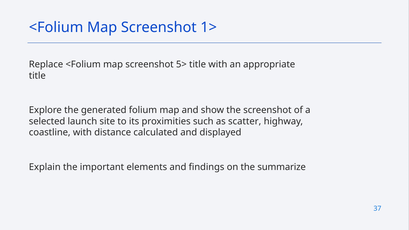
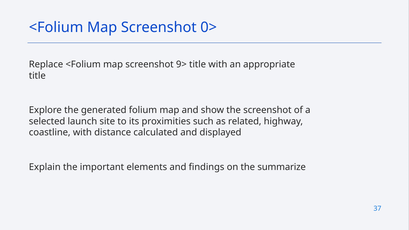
1>: 1> -> 0>
5>: 5> -> 9>
scatter: scatter -> related
